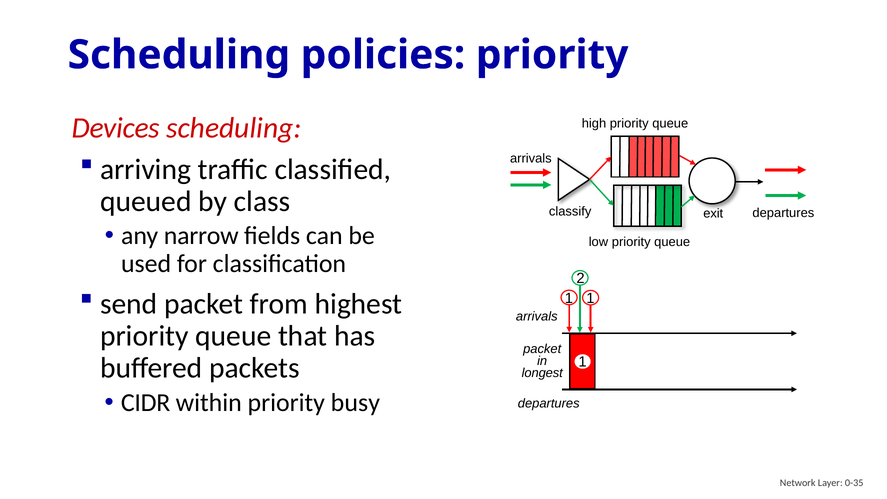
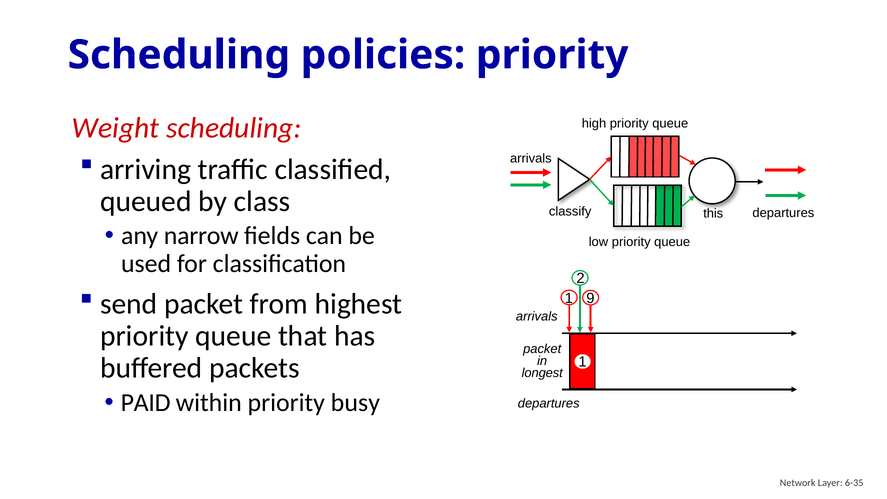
Devices: Devices -> Weight
exit: exit -> this
1 1: 1 -> 9
CIDR: CIDR -> PAID
0-35: 0-35 -> 6-35
